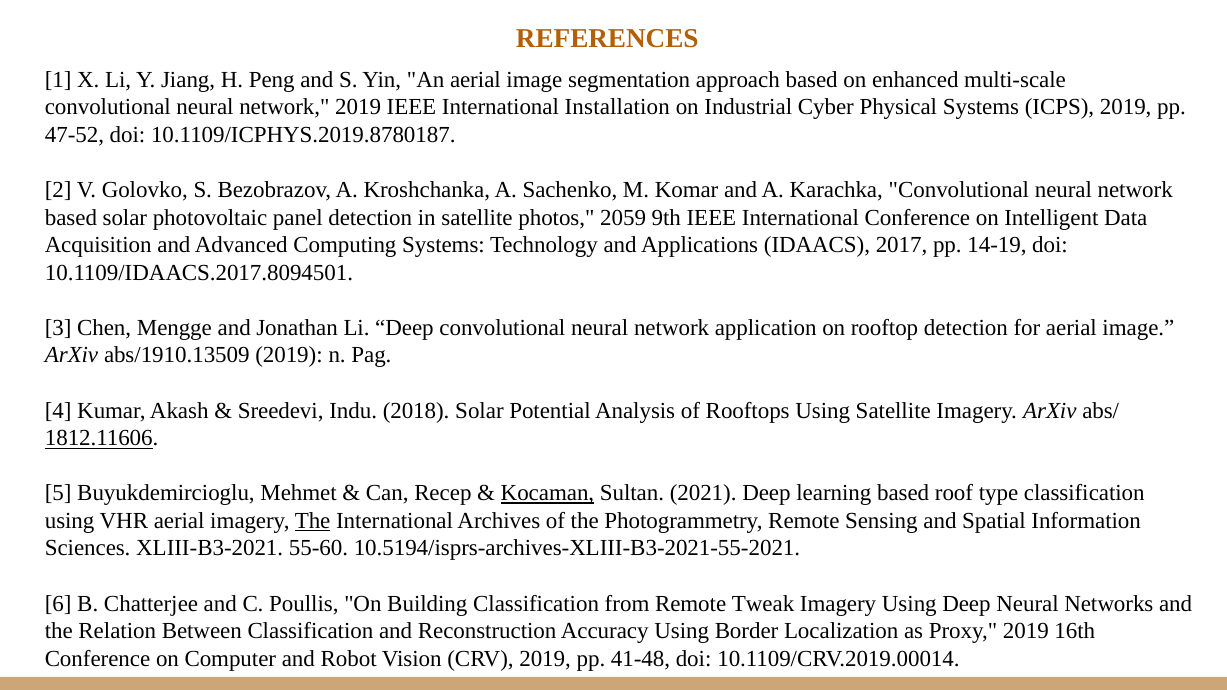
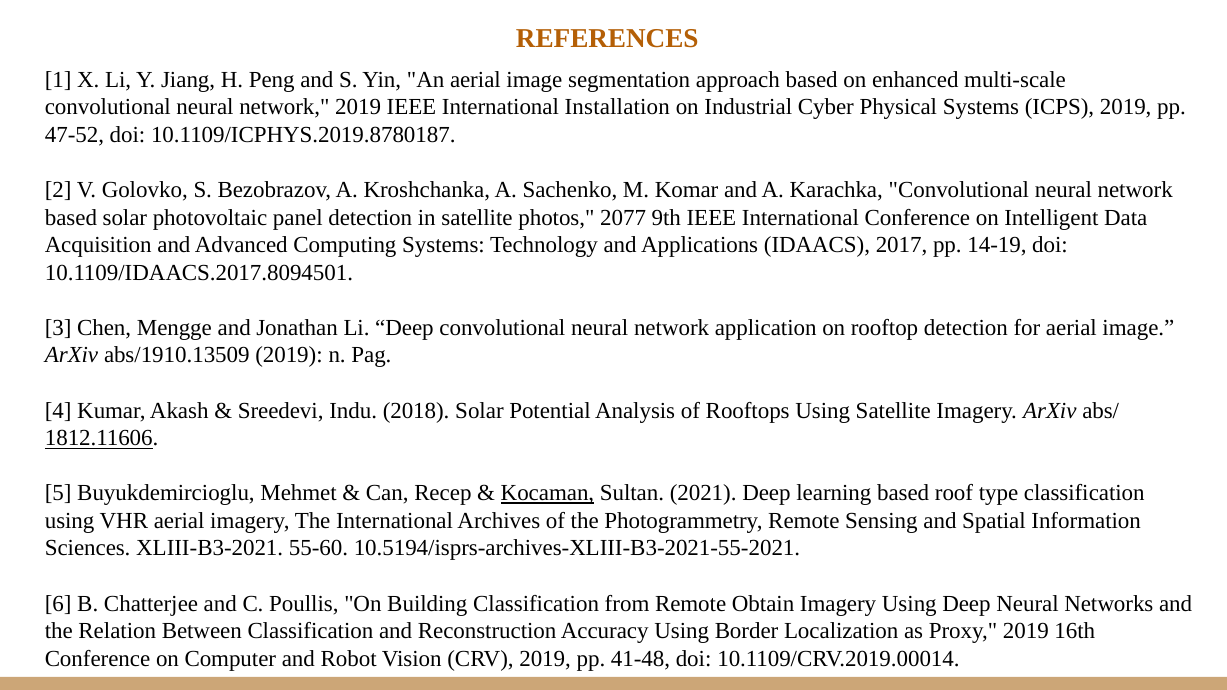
2059: 2059 -> 2077
The at (313, 521) underline: present -> none
Tweak: Tweak -> Obtain
